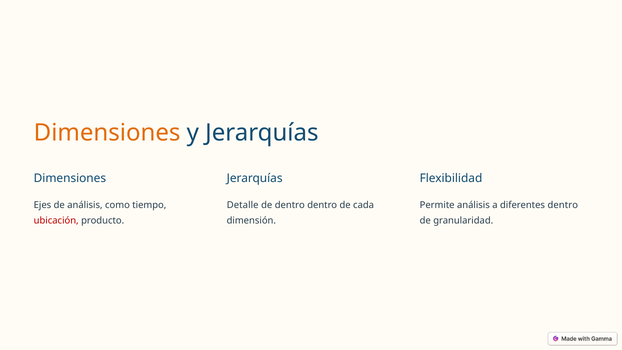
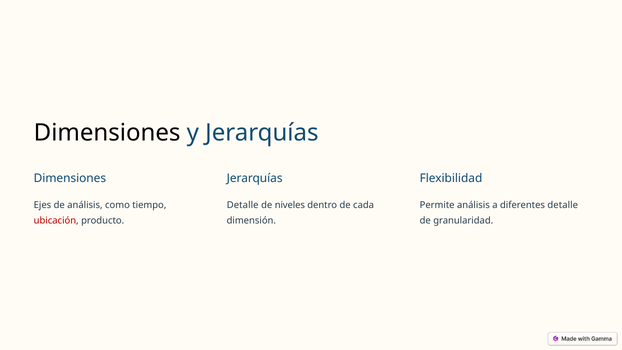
Dimensiones at (107, 133) colour: orange -> black
de dentro: dentro -> niveles
diferentes dentro: dentro -> detalle
